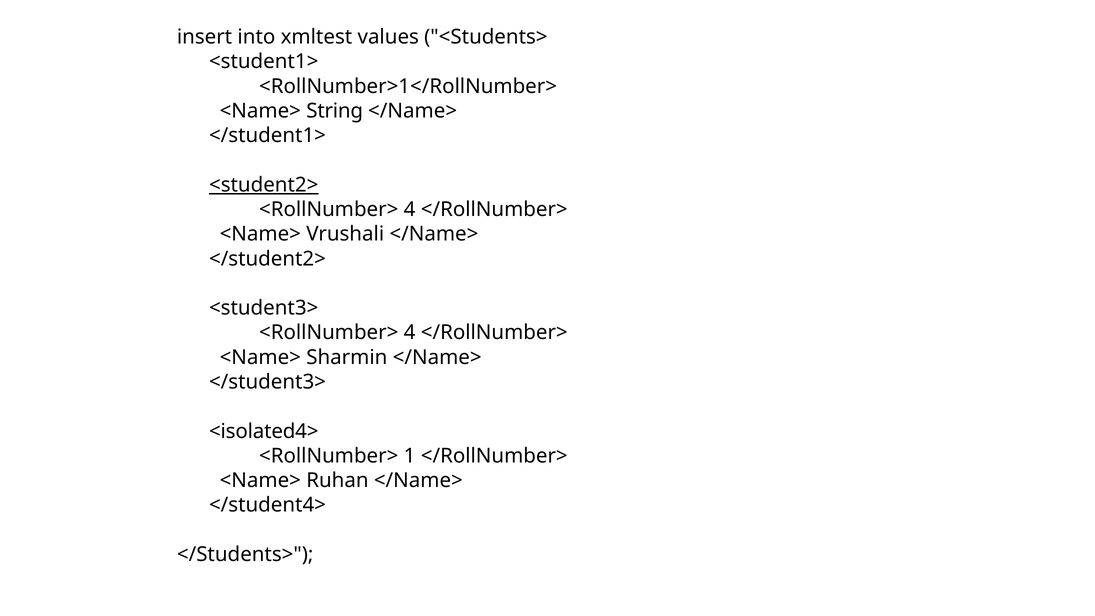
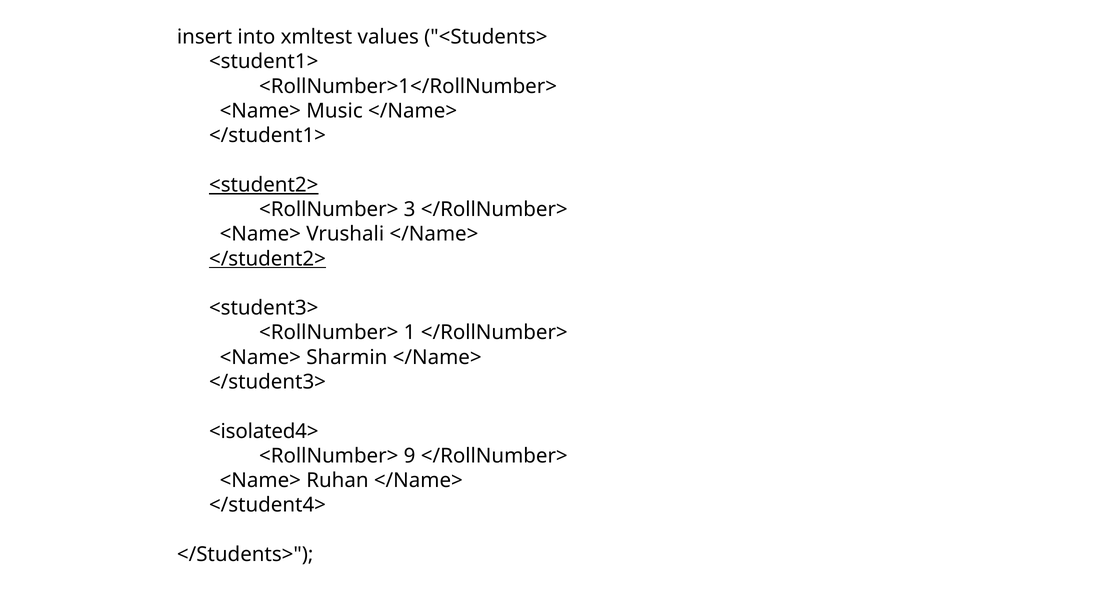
String: String -> Music
4 at (410, 209): 4 -> 3
</student2> underline: none -> present
4 at (410, 333): 4 -> 1
1: 1 -> 9
